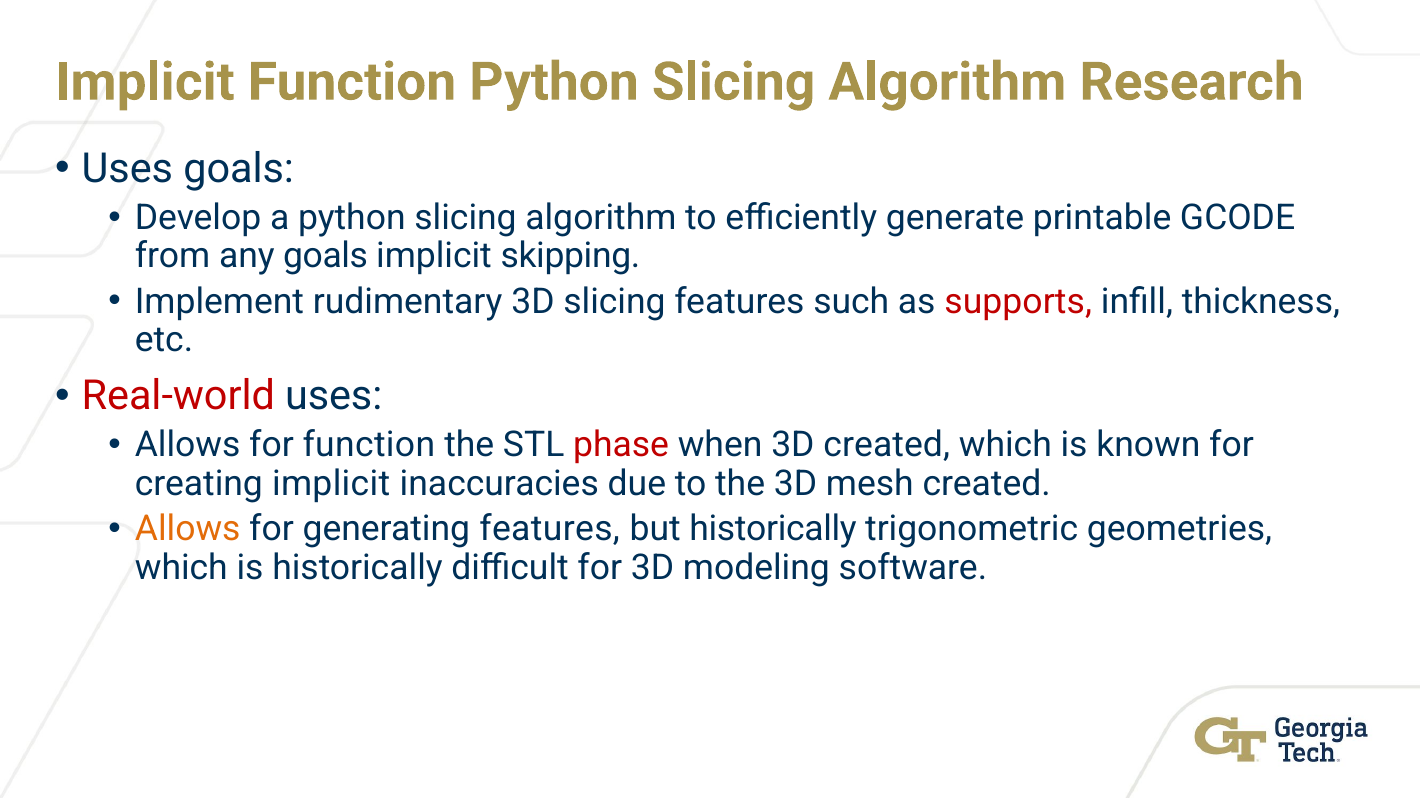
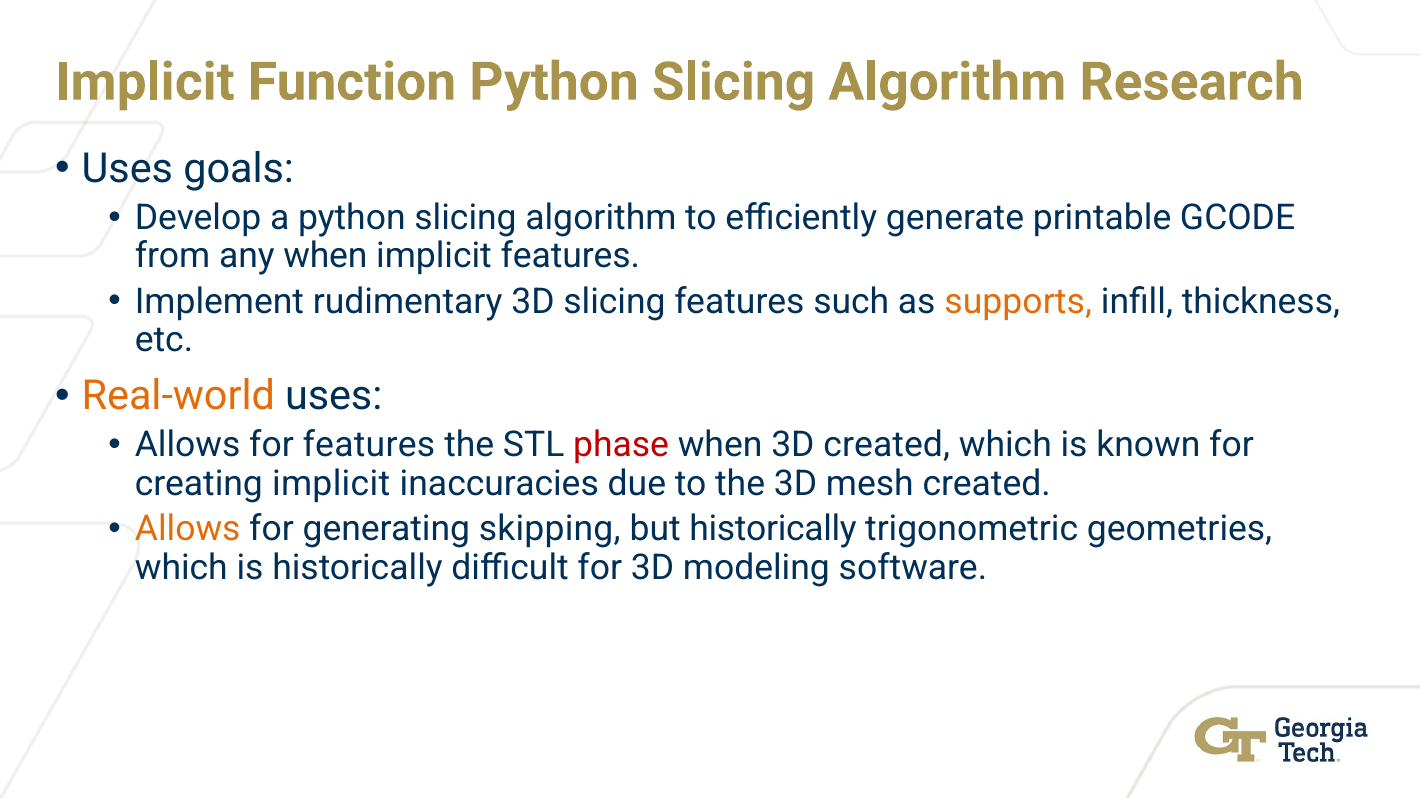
any goals: goals -> when
implicit skipping: skipping -> features
supports colour: red -> orange
Real-world colour: red -> orange
for function: function -> features
generating features: features -> skipping
